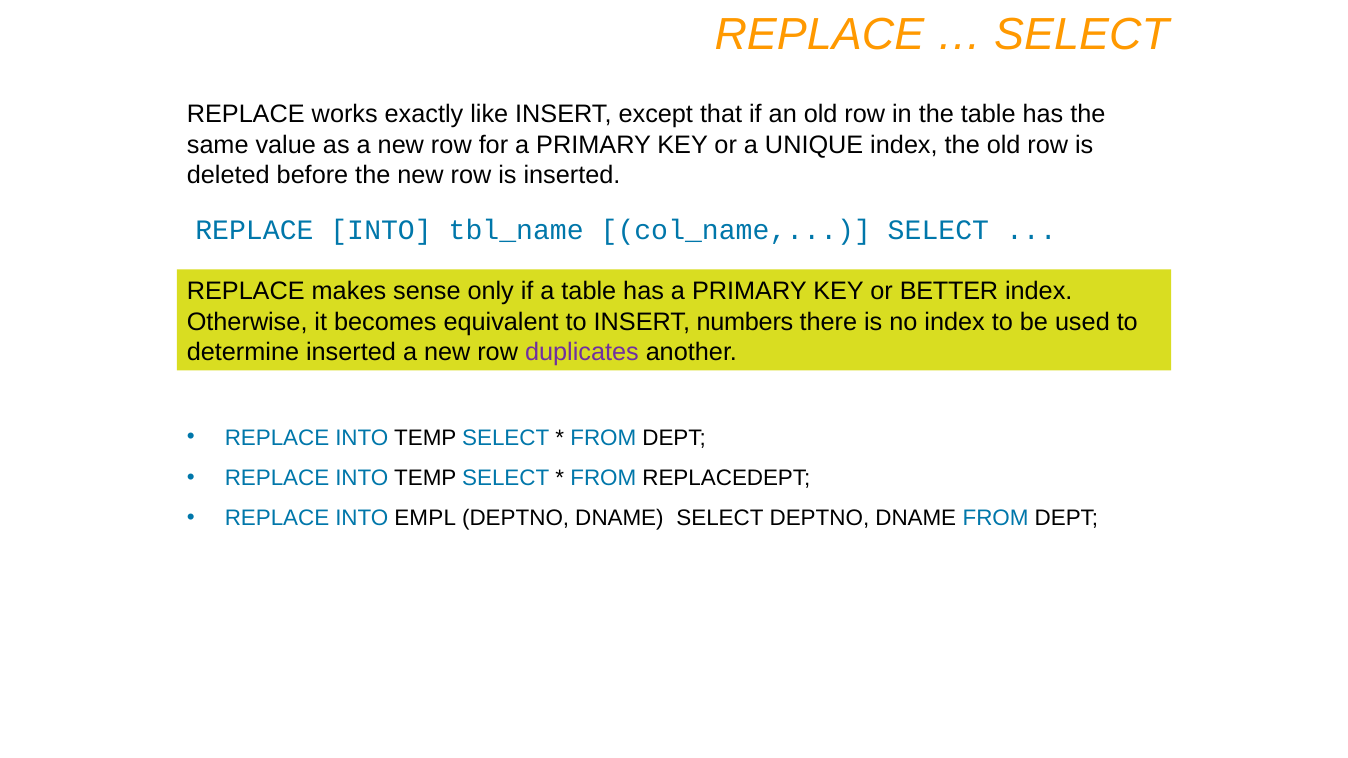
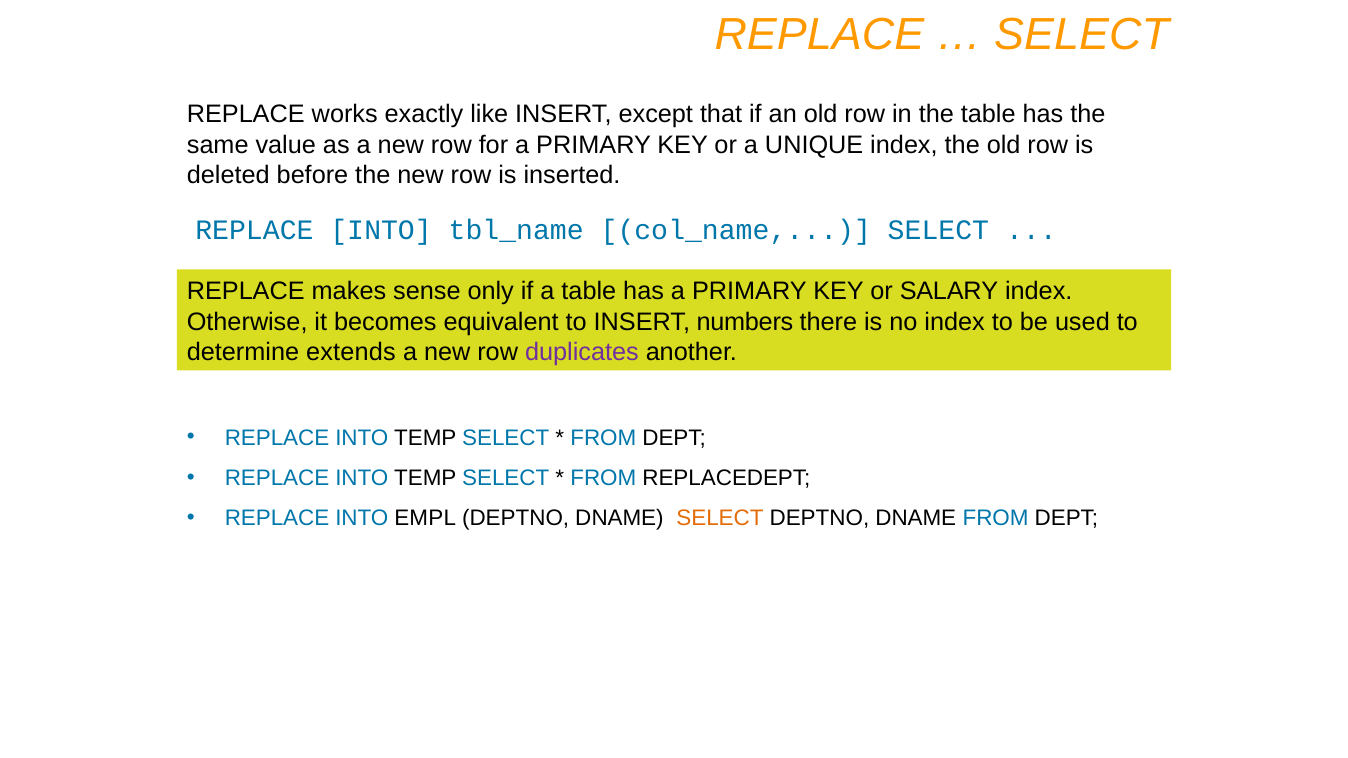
BETTER: BETTER -> SALARY
determine inserted: inserted -> extends
SELECT at (720, 519) colour: black -> orange
